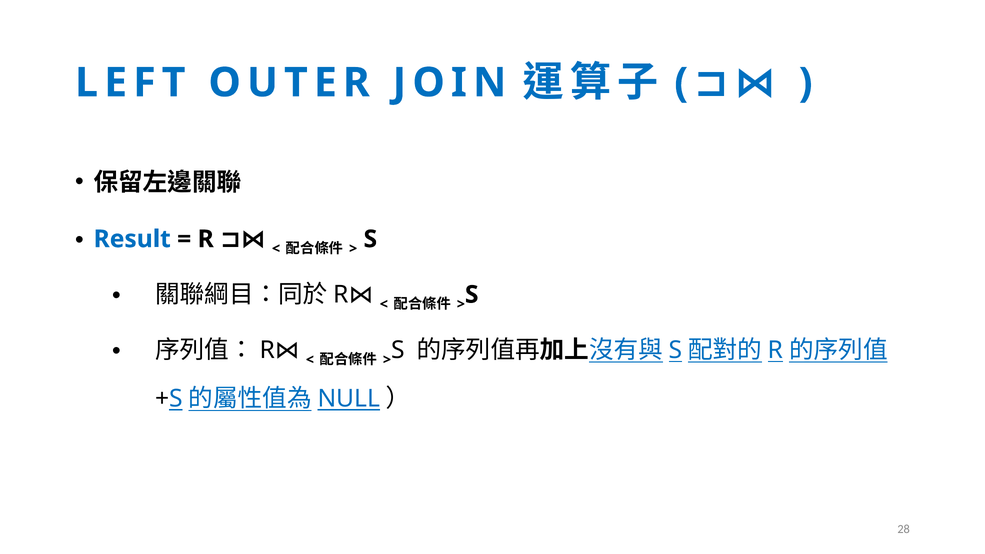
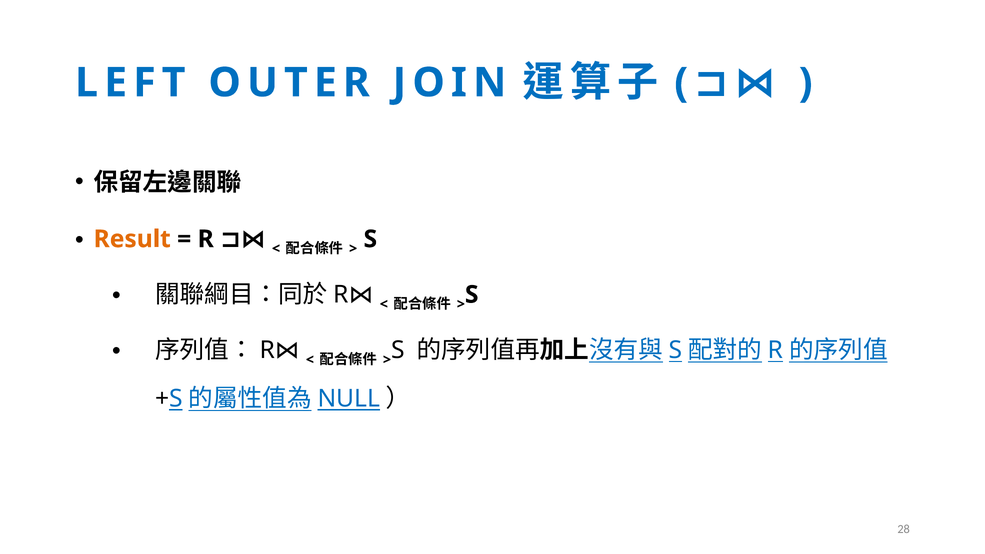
Result colour: blue -> orange
